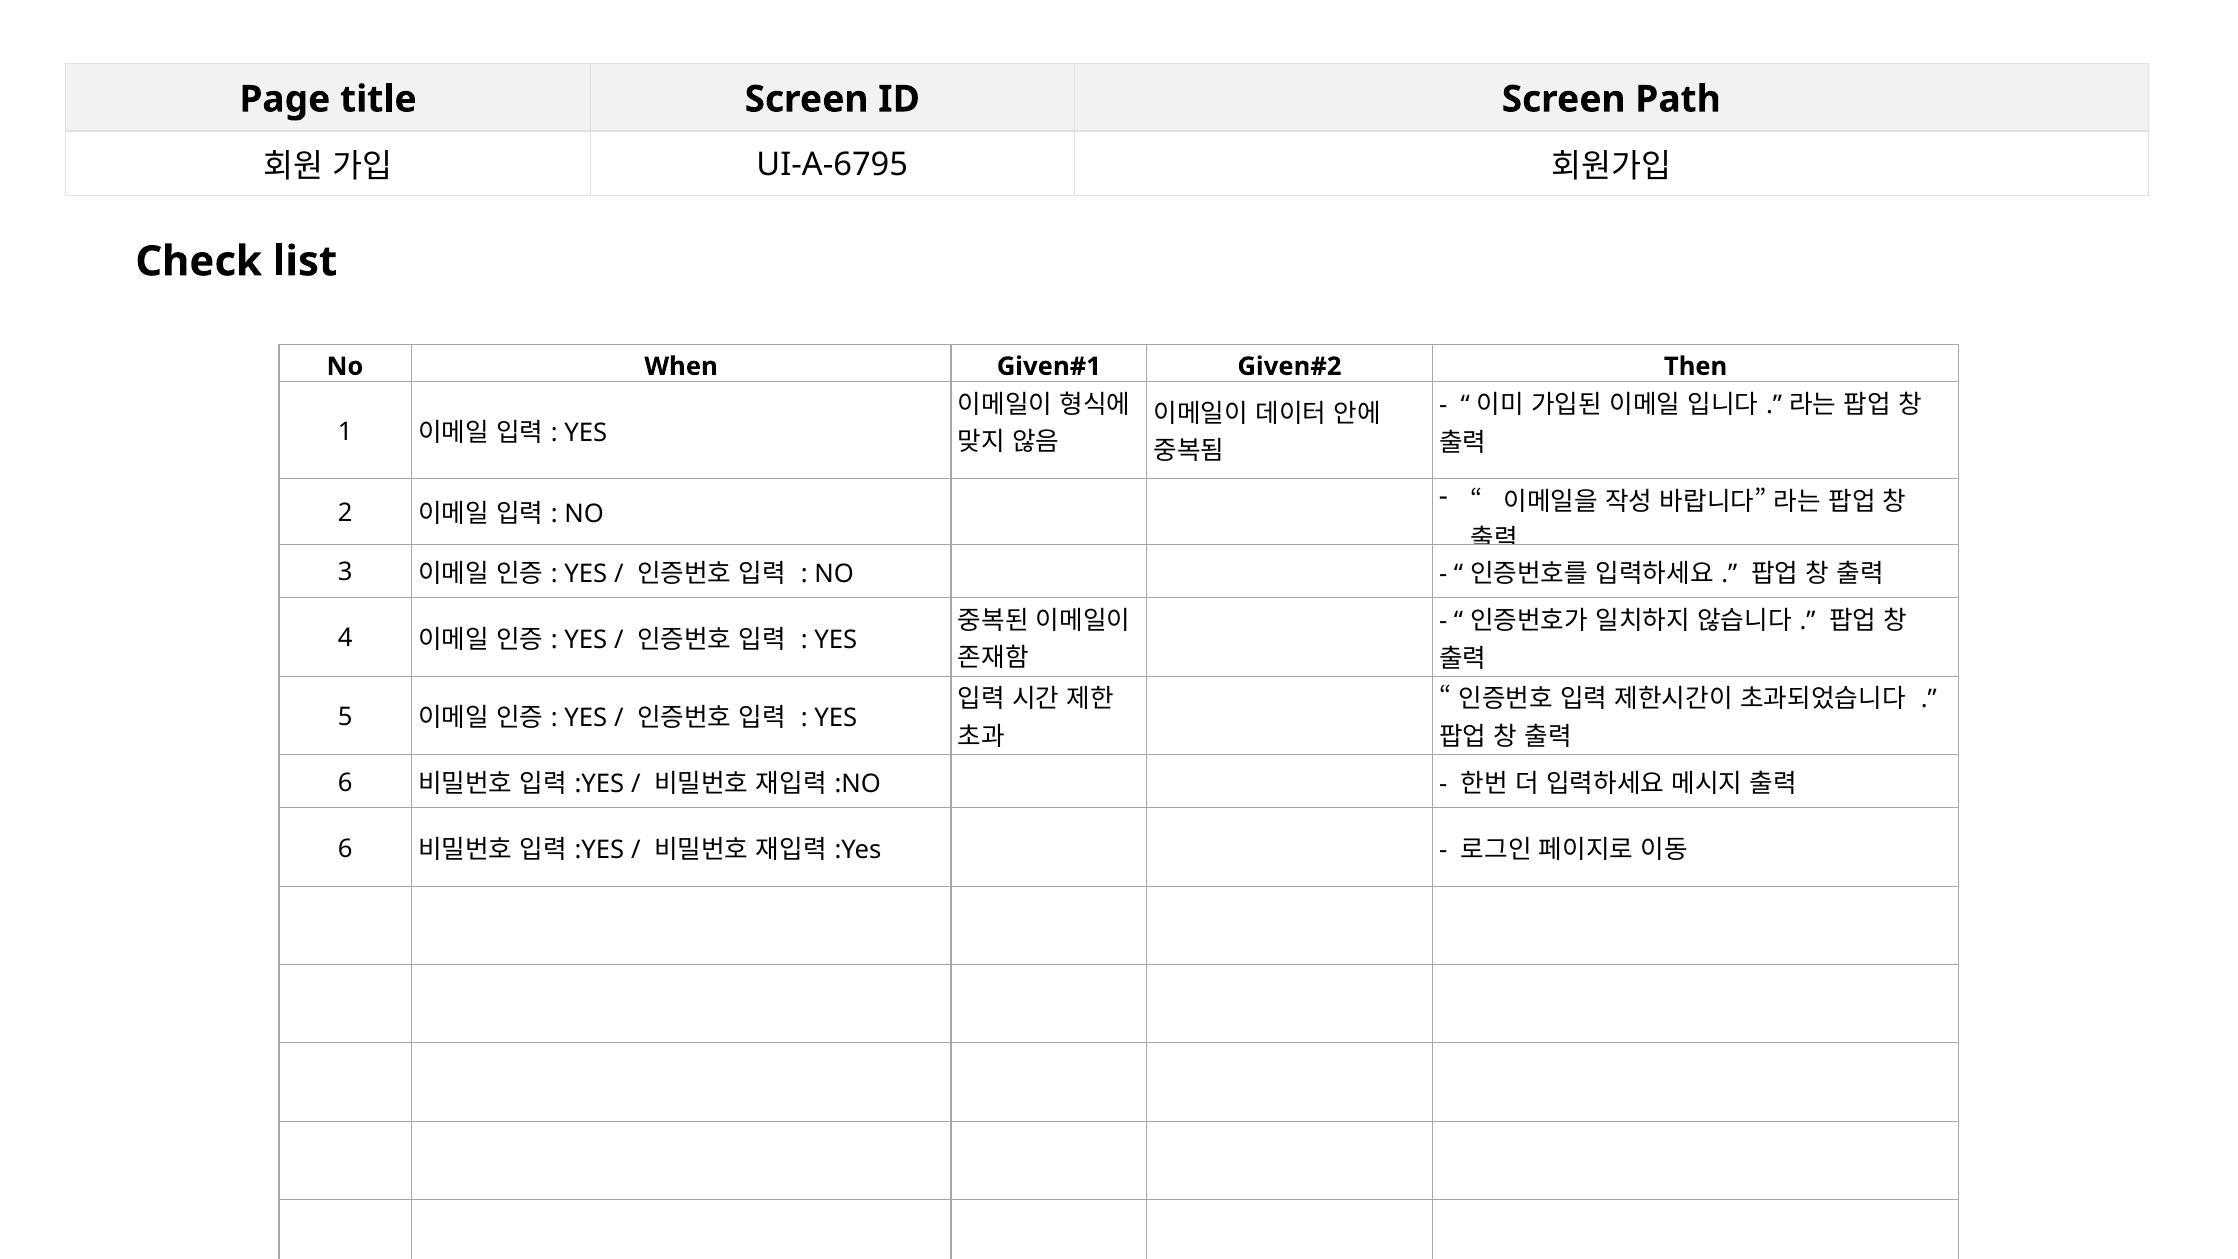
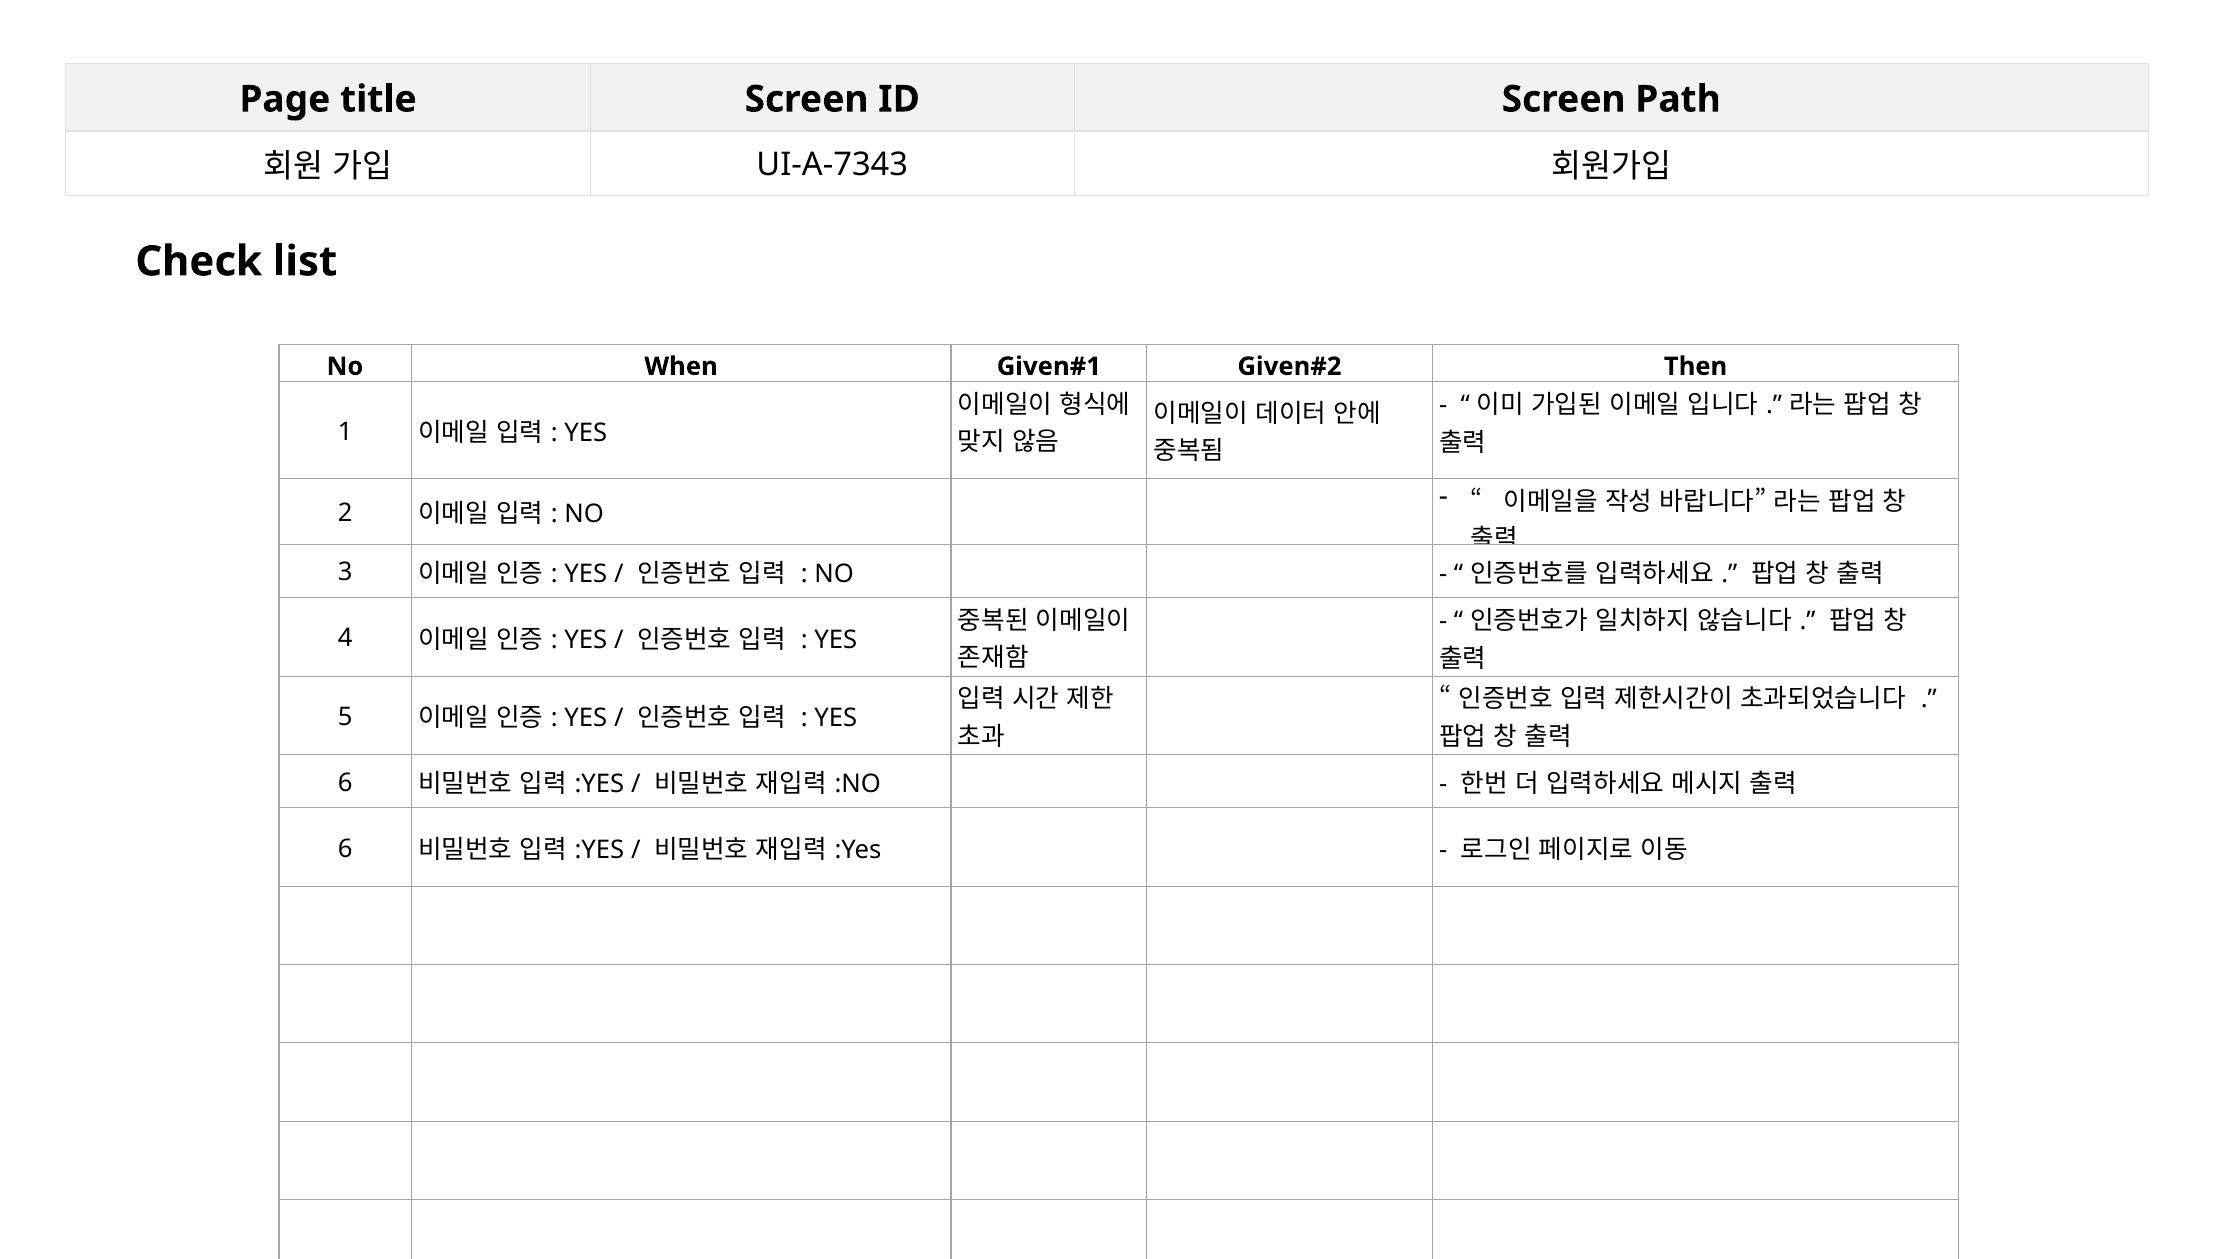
UI-A-6795: UI-A-6795 -> UI-A-7343
